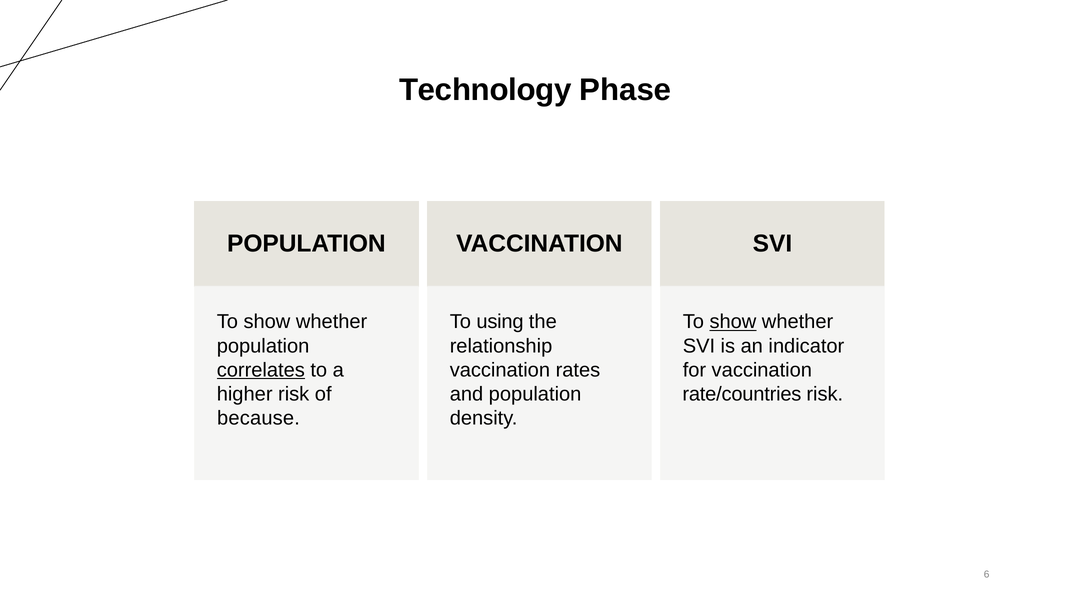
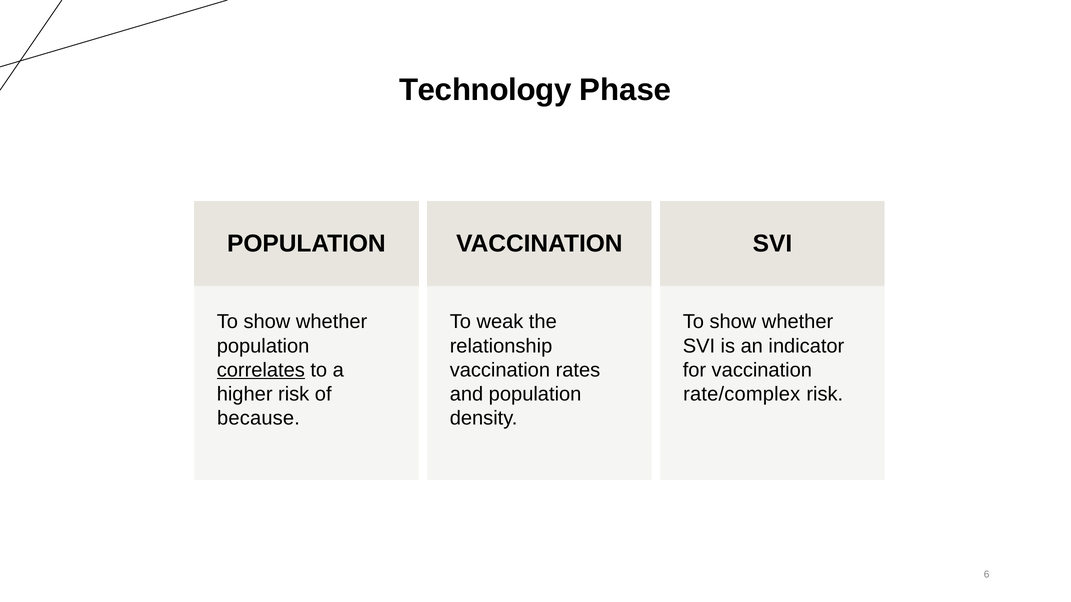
using: using -> weak
show at (733, 322) underline: present -> none
rate/countries: rate/countries -> rate/complex
